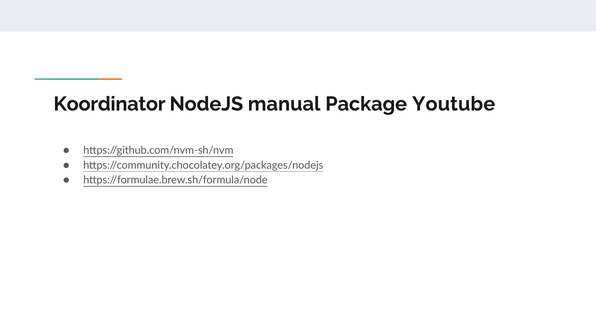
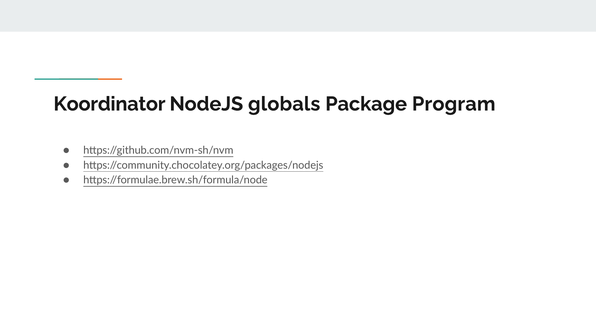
manual: manual -> globals
Youtube: Youtube -> Program
